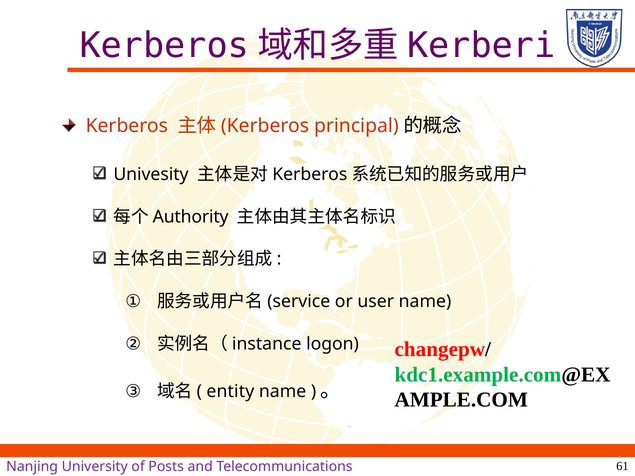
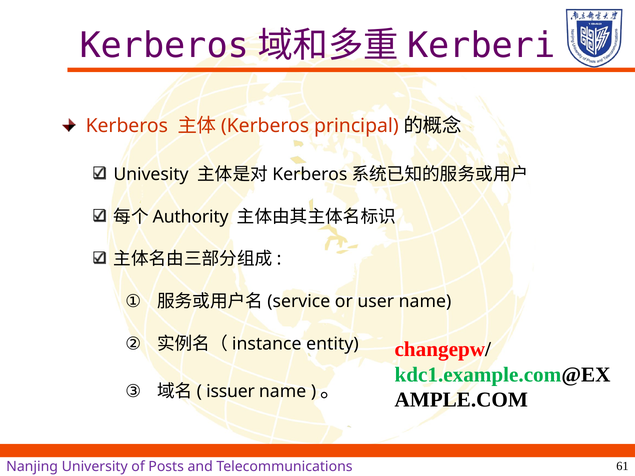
logon: logon -> entity
entity: entity -> issuer
